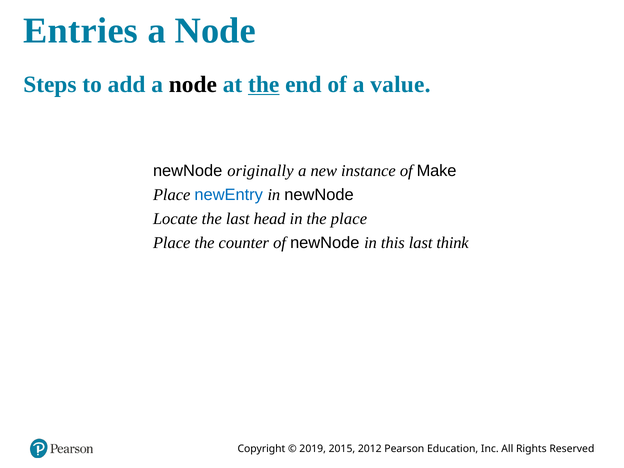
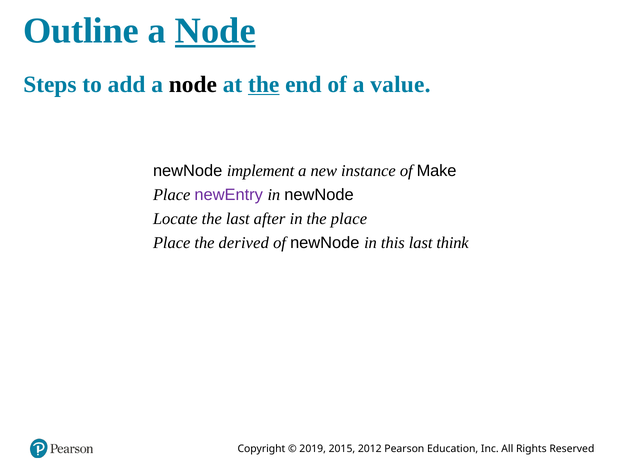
Entries: Entries -> Outline
Node at (215, 31) underline: none -> present
originally: originally -> implement
newEntry colour: blue -> purple
head: head -> after
counter: counter -> derived
